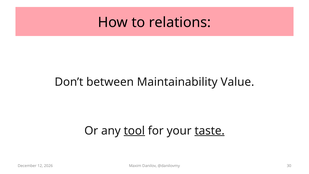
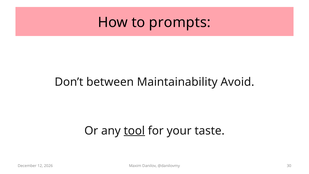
relations: relations -> prompts
Value: Value -> Avoid
taste underline: present -> none
